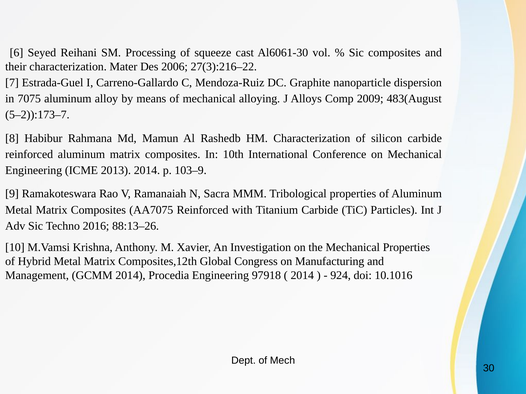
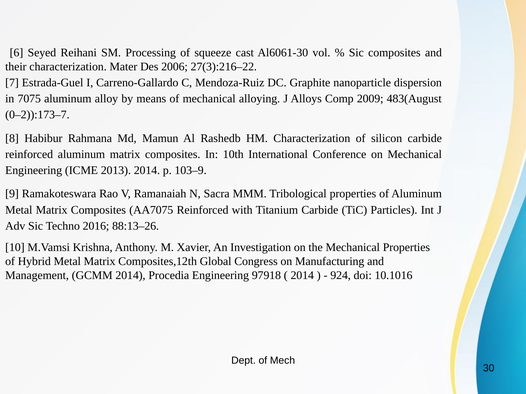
5–2)):173–7: 5–2)):173–7 -> 0–2)):173–7
